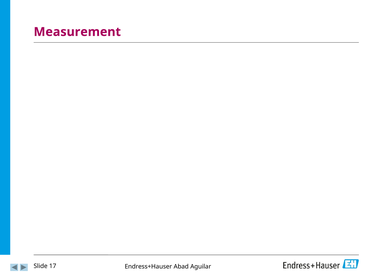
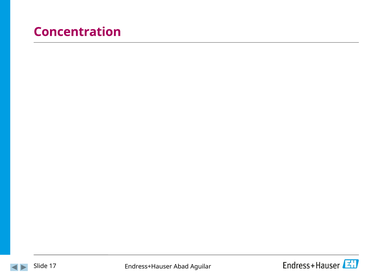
Measurement: Measurement -> Concentration
